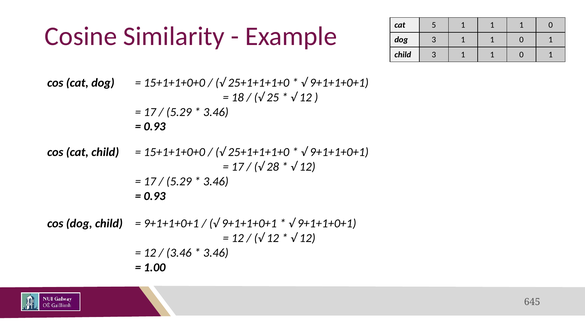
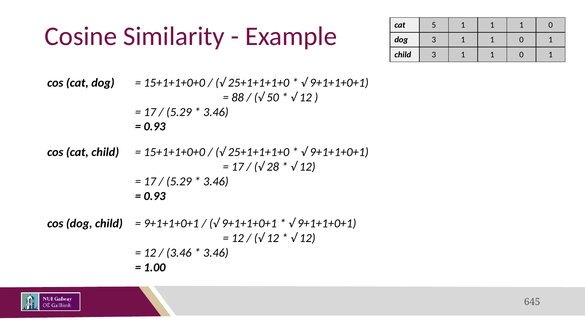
18: 18 -> 88
25: 25 -> 50
